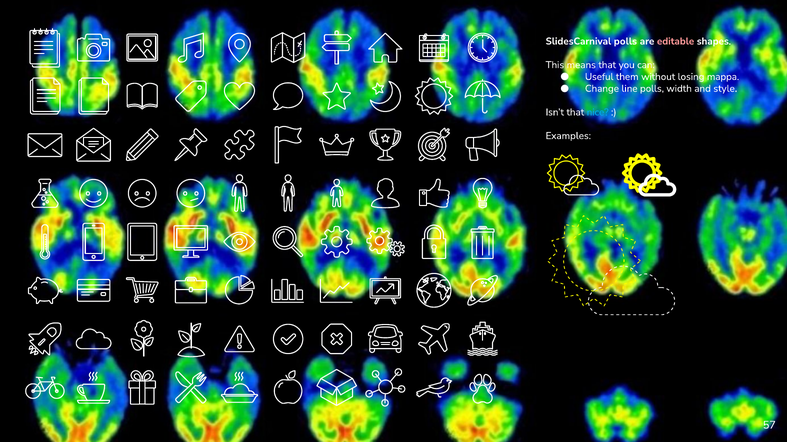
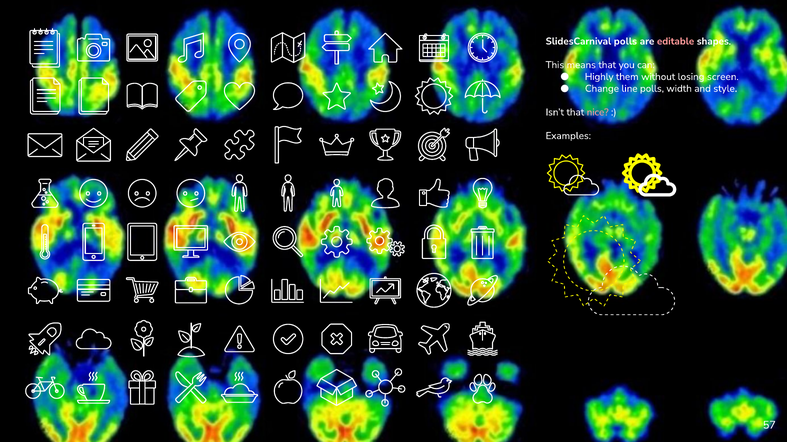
Useful: Useful -> Highly
mappa: mappa -> screen
nice colour: light blue -> pink
